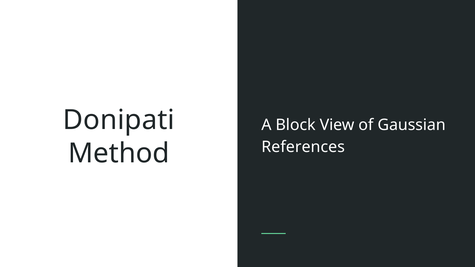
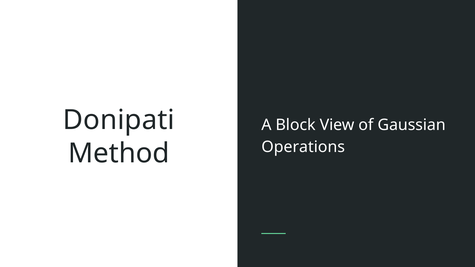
References: References -> Operations
